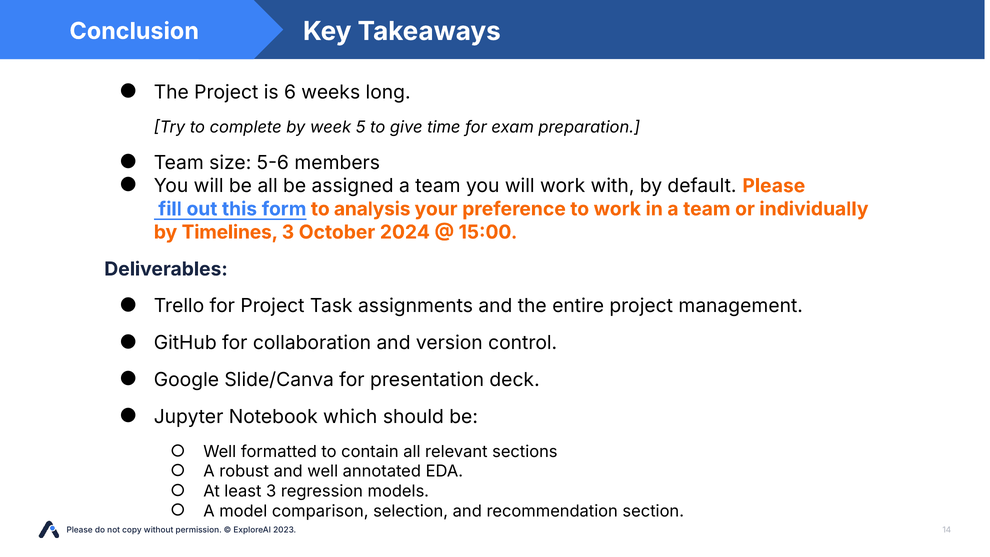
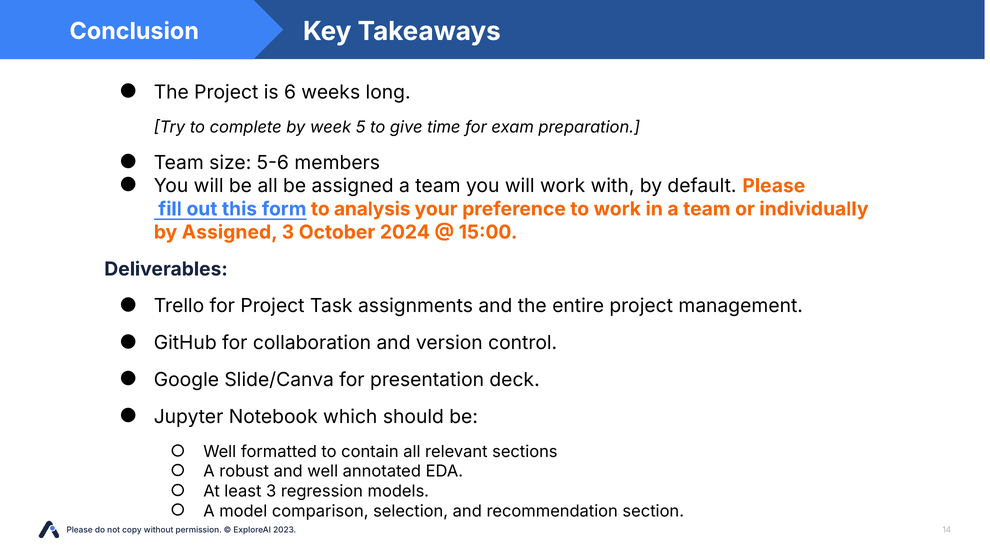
by Timelines: Timelines -> Assigned
